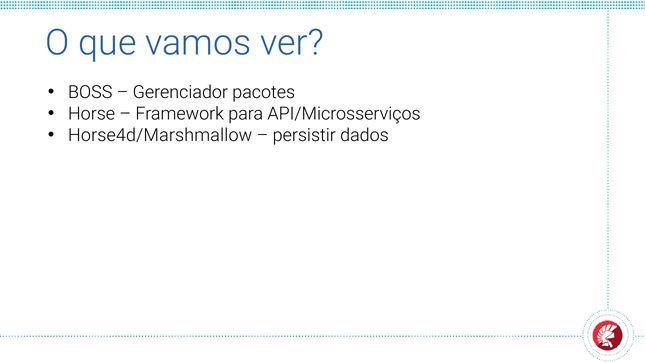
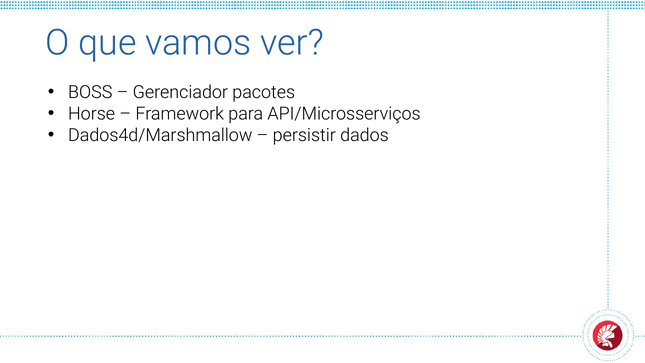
Horse4d/Marshmallow: Horse4d/Marshmallow -> Dados4d/Marshmallow
